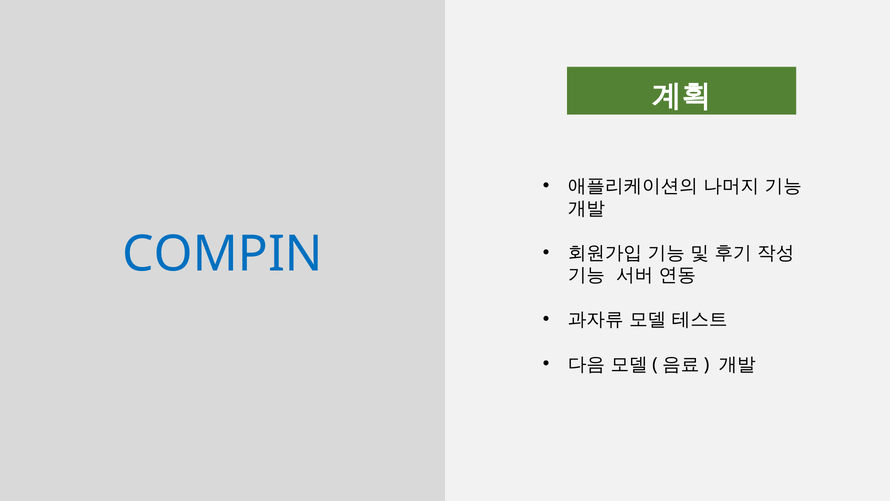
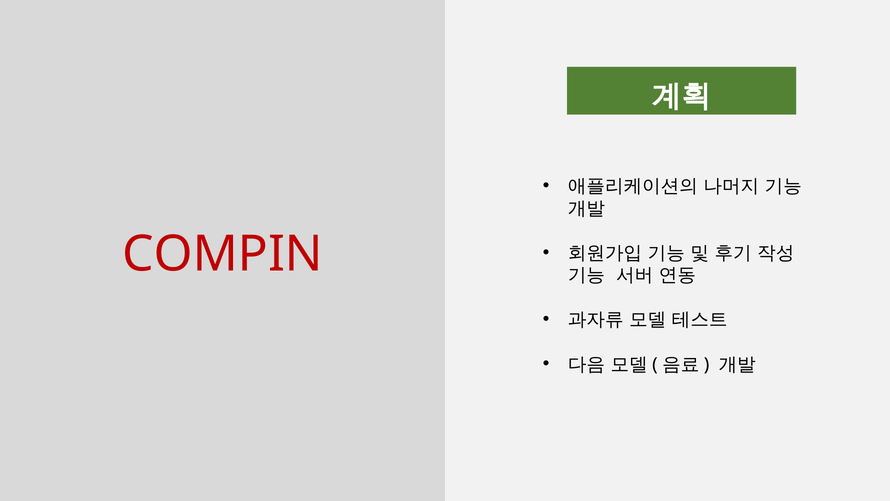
COMPIN colour: blue -> red
